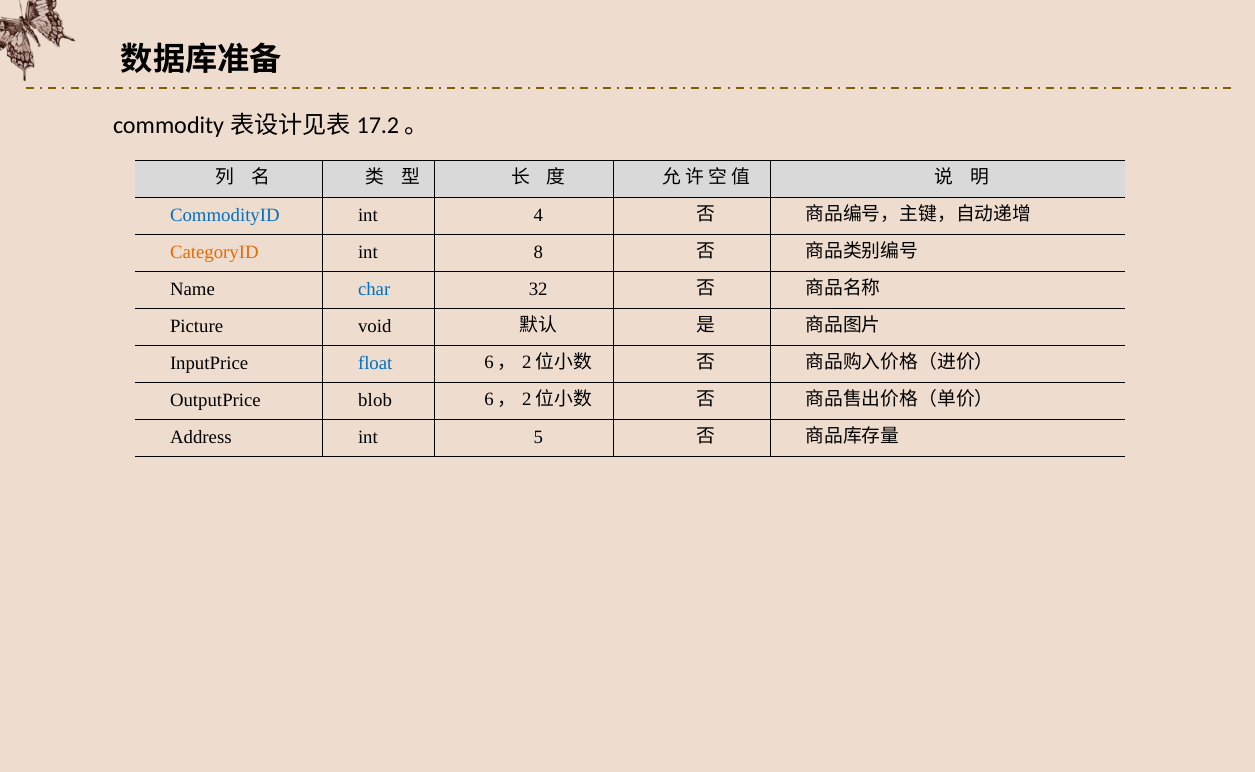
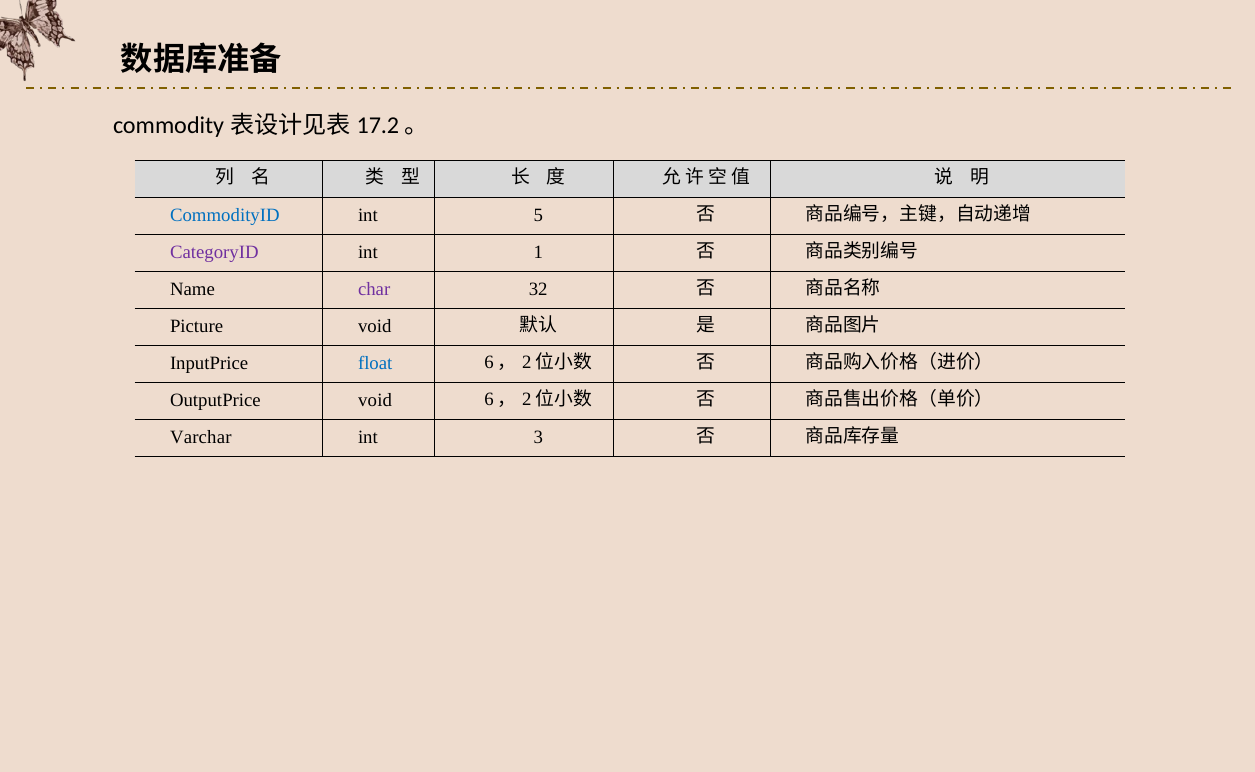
4: 4 -> 5
CategoryID colour: orange -> purple
8: 8 -> 1
char colour: blue -> purple
OutputPrice blob: blob -> void
Address: Address -> Varchar
5: 5 -> 3
